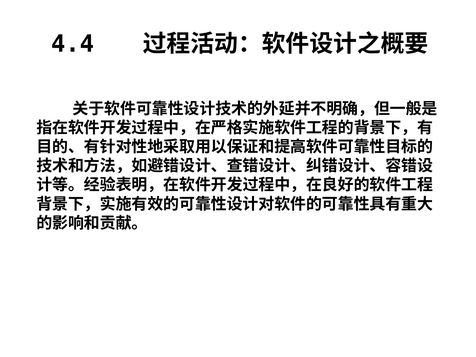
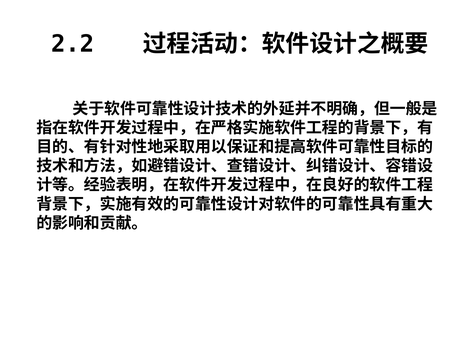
4.4: 4.4 -> 2.2
